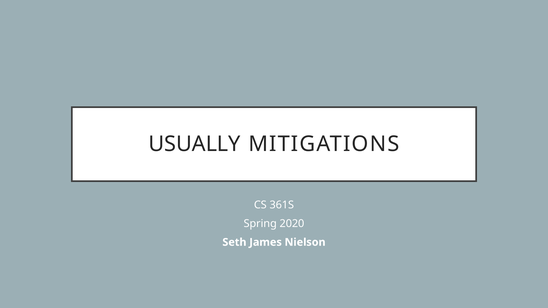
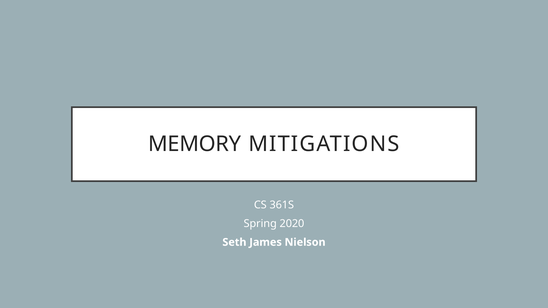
USUALLY: USUALLY -> MEMORY
